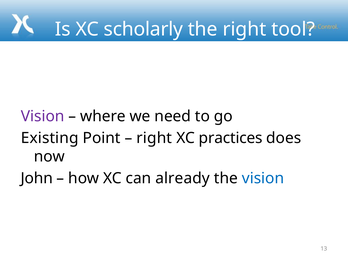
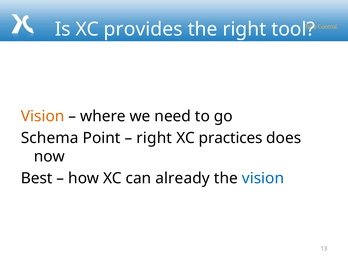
scholarly: scholarly -> provides
Vision at (43, 116) colour: purple -> orange
Existing: Existing -> Schema
John: John -> Best
